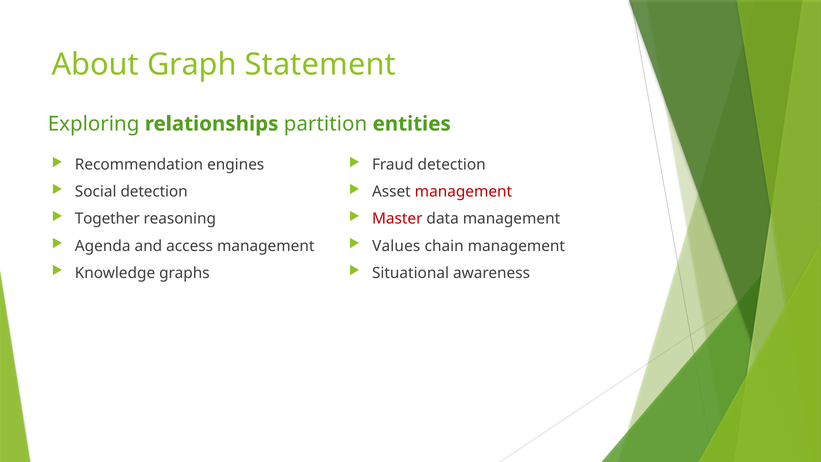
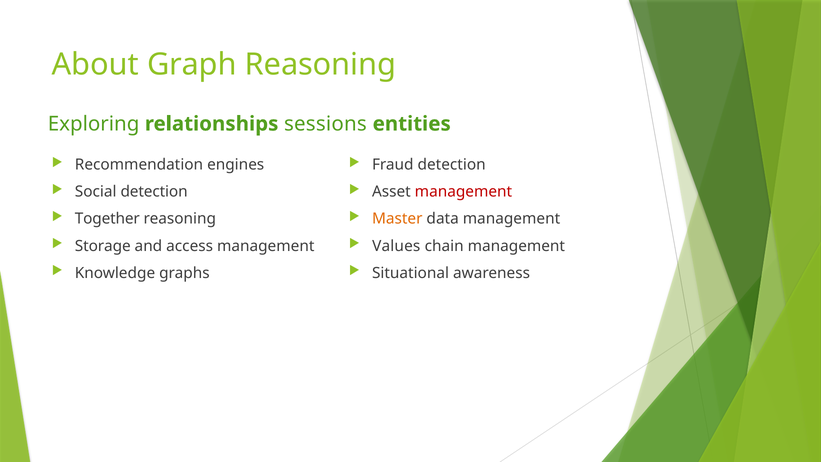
Graph Statement: Statement -> Reasoning
partition: partition -> sessions
Master colour: red -> orange
Agenda: Agenda -> Storage
